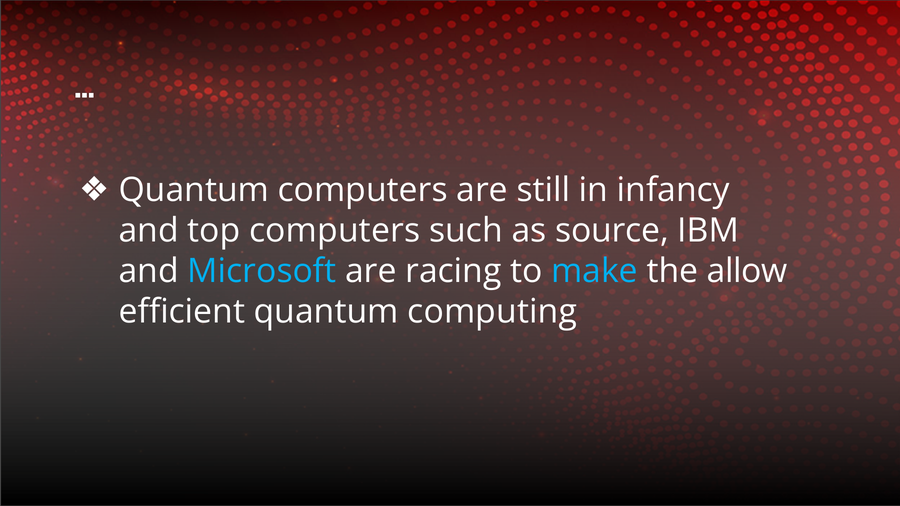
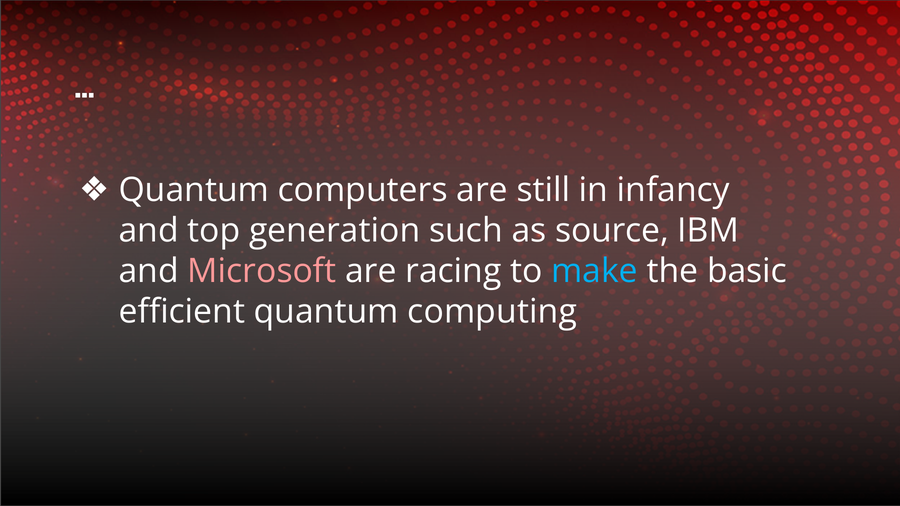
top computers: computers -> generation
Microsoft colour: light blue -> pink
allow: allow -> basic
